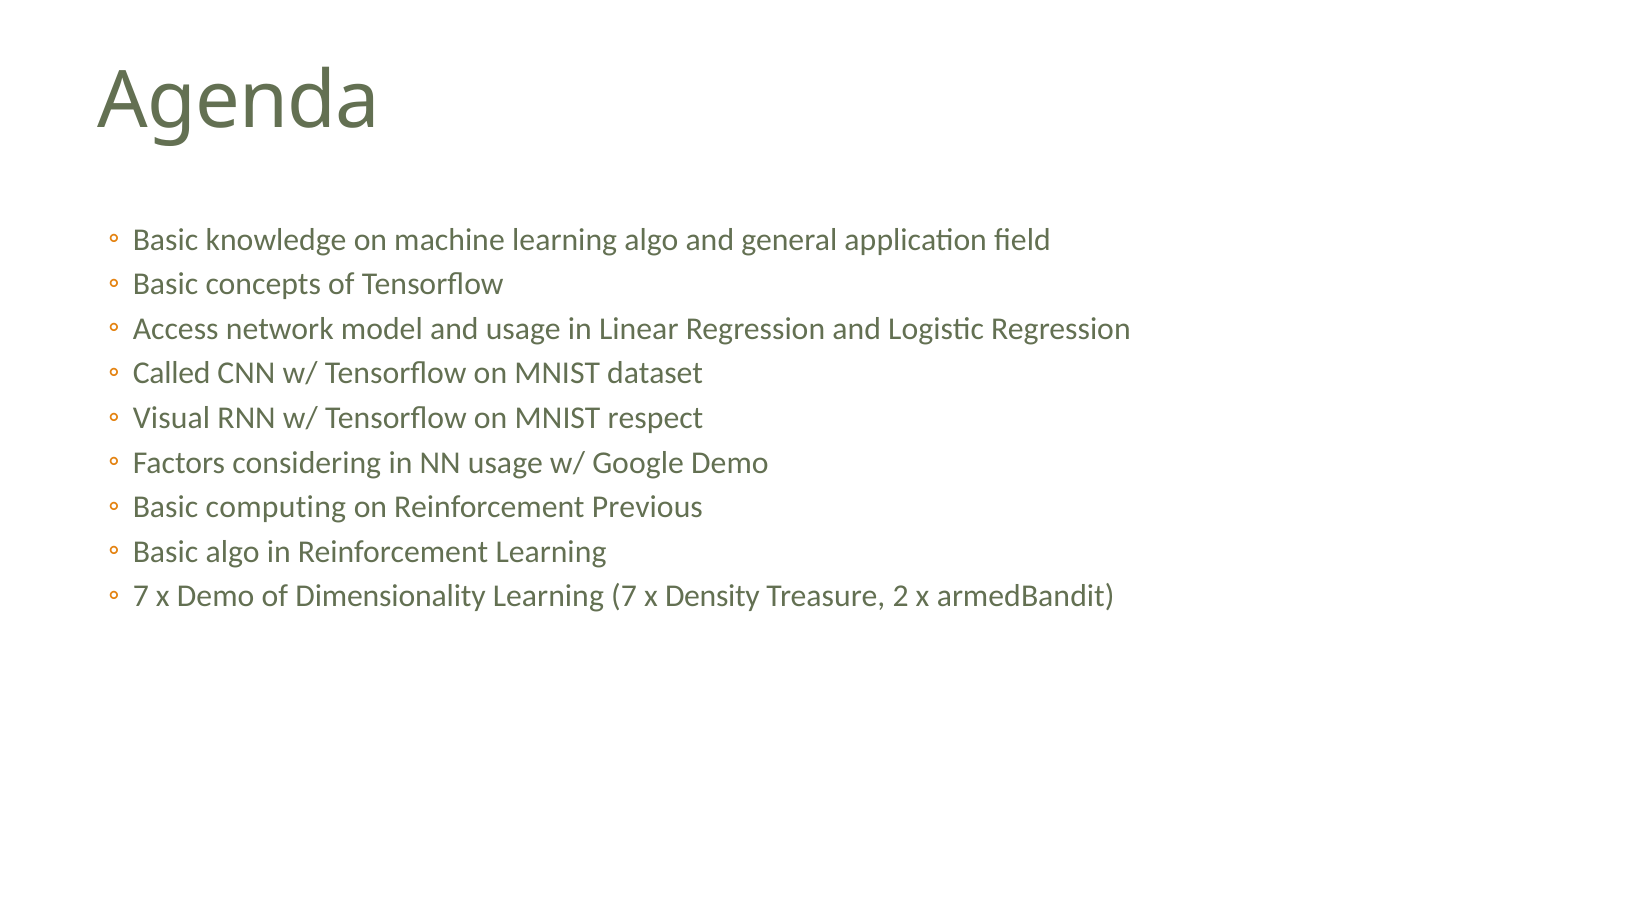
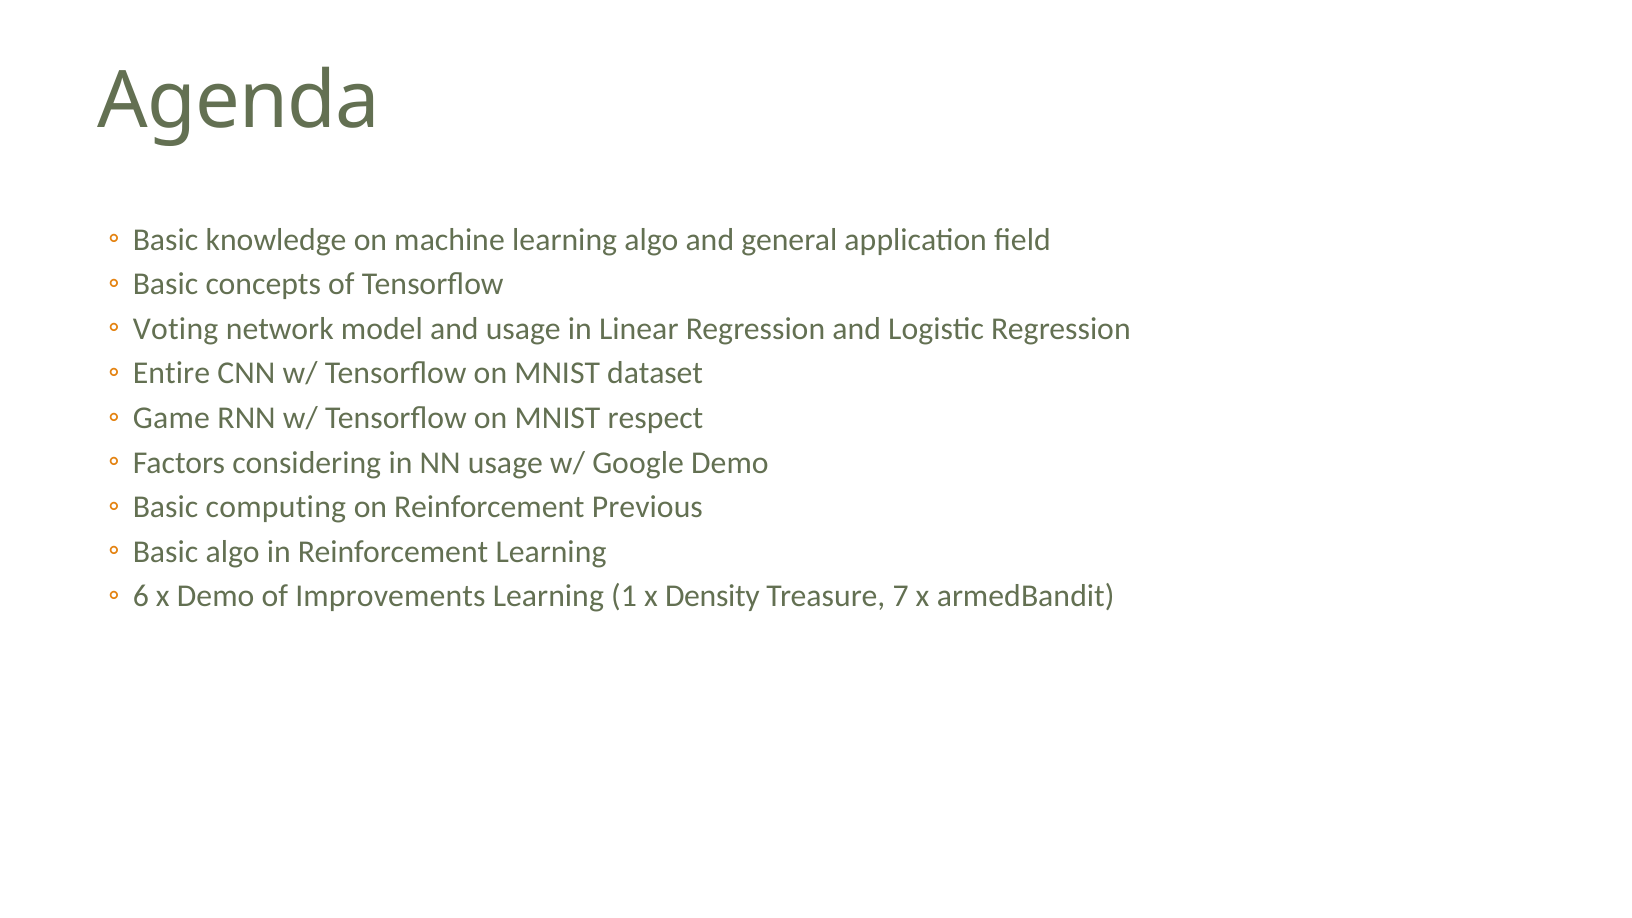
Access: Access -> Voting
Called: Called -> Entire
Visual: Visual -> Game
7 at (141, 596): 7 -> 6
Dimensionality: Dimensionality -> Improvements
Learning 7: 7 -> 1
2: 2 -> 7
